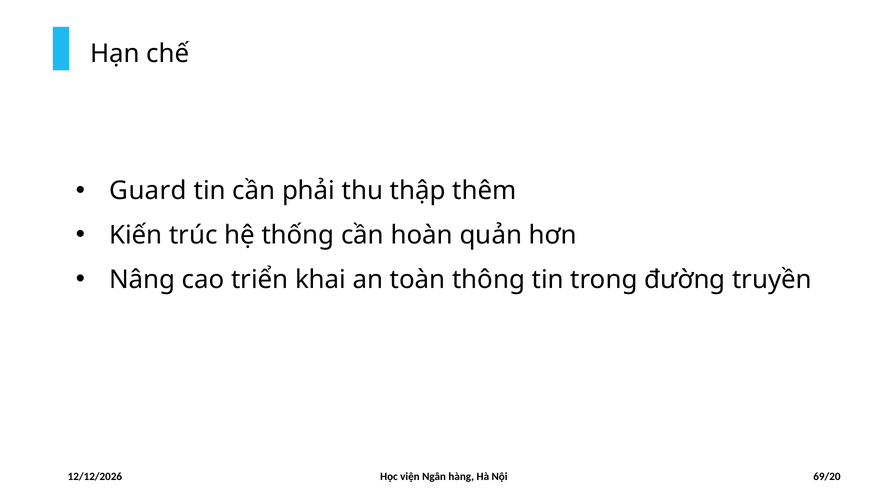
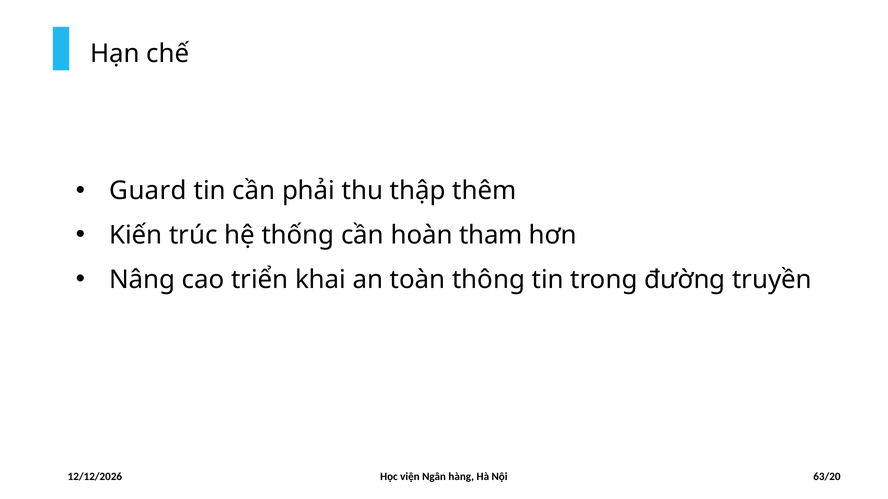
quản: quản -> tham
69/20: 69/20 -> 63/20
